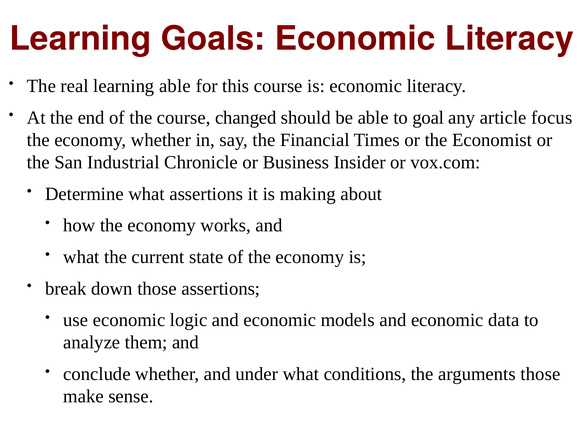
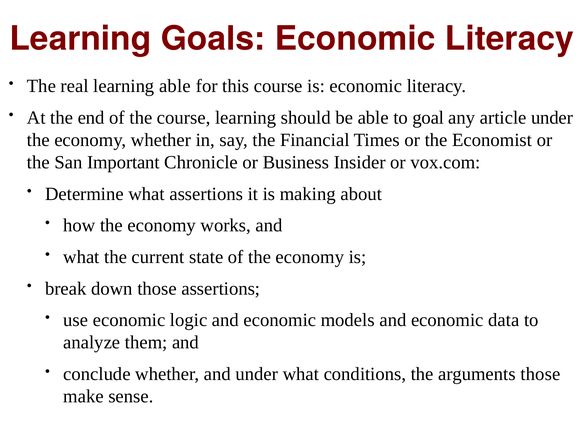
course changed: changed -> learning
article focus: focus -> under
Industrial: Industrial -> Important
